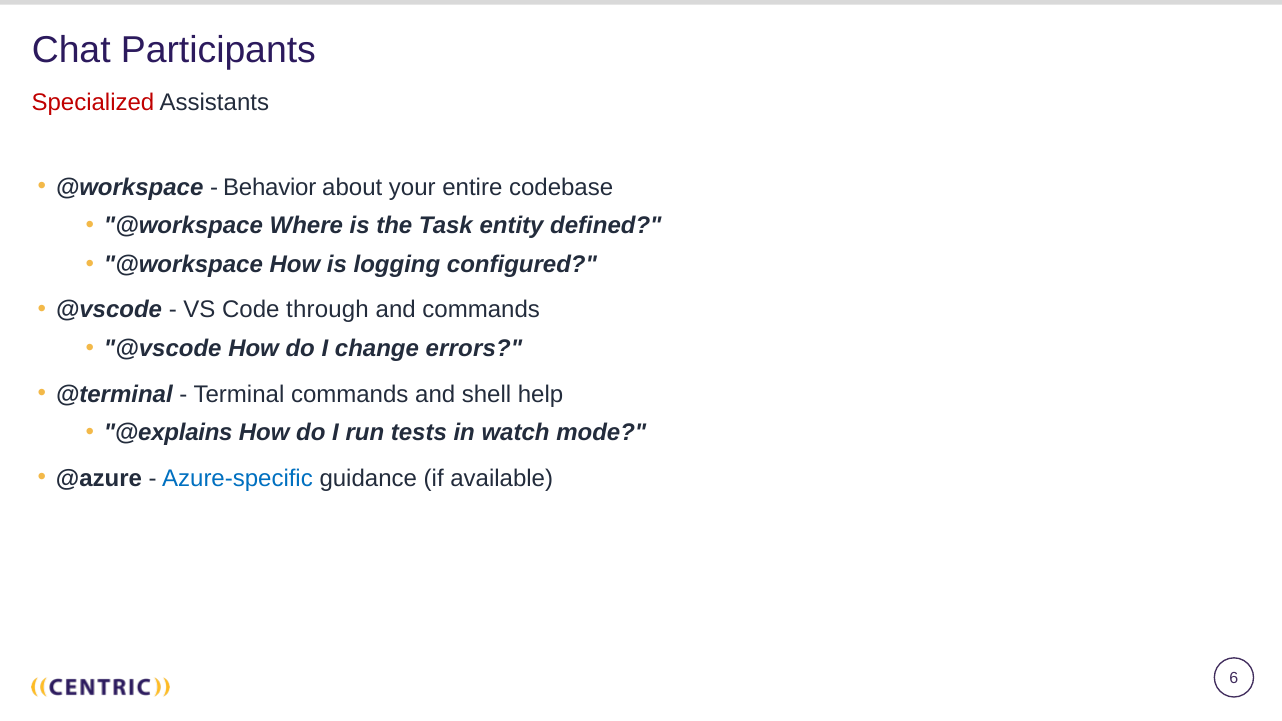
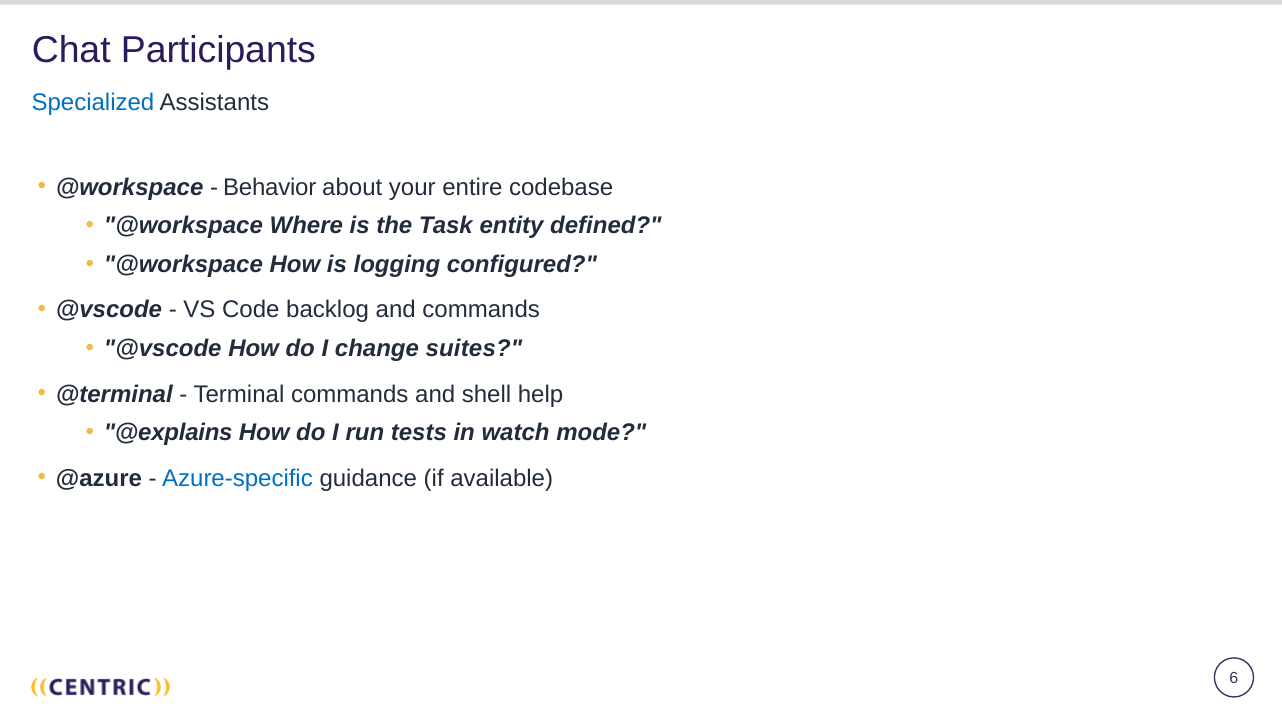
Specialized colour: red -> blue
through: through -> backlog
errors: errors -> suites
